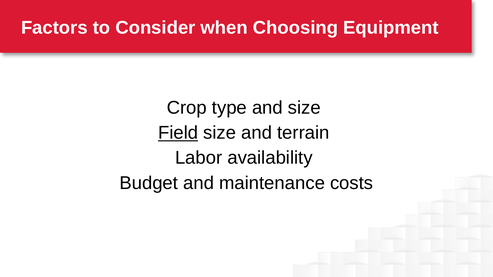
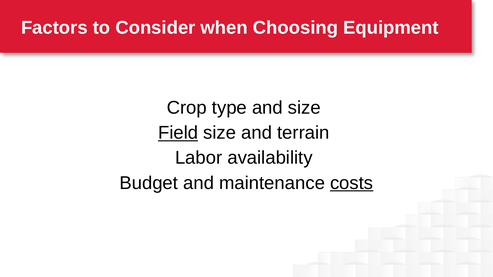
costs underline: none -> present
